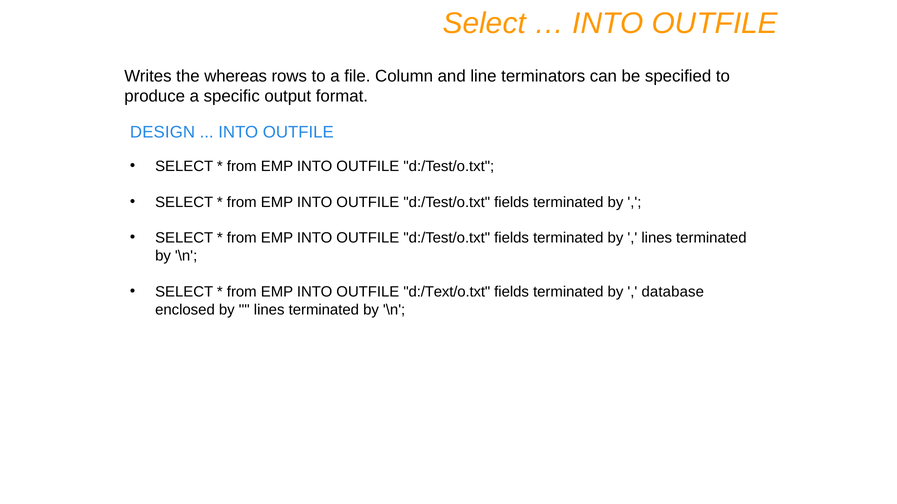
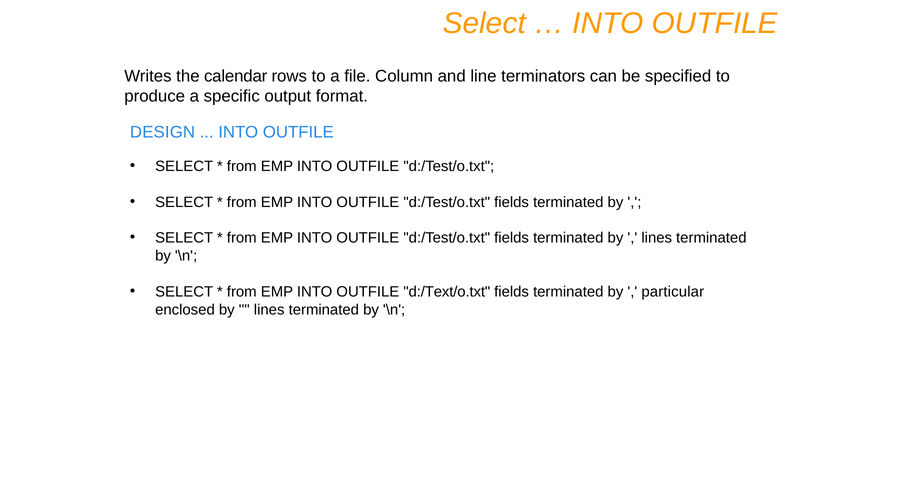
whereas: whereas -> calendar
database: database -> particular
